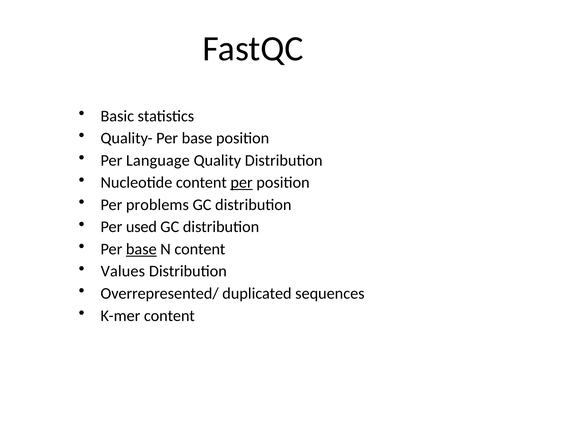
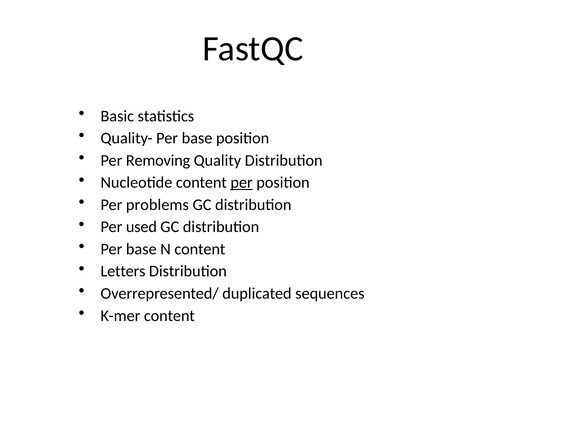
Language: Language -> Removing
base at (141, 249) underline: present -> none
Values: Values -> Letters
